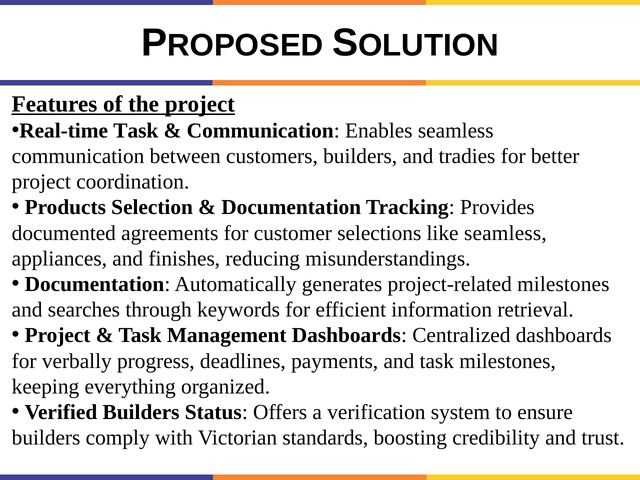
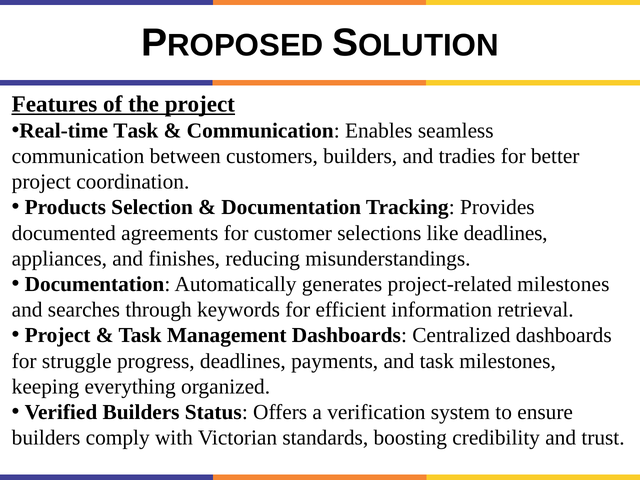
like seamless: seamless -> deadlines
verbally: verbally -> struggle
